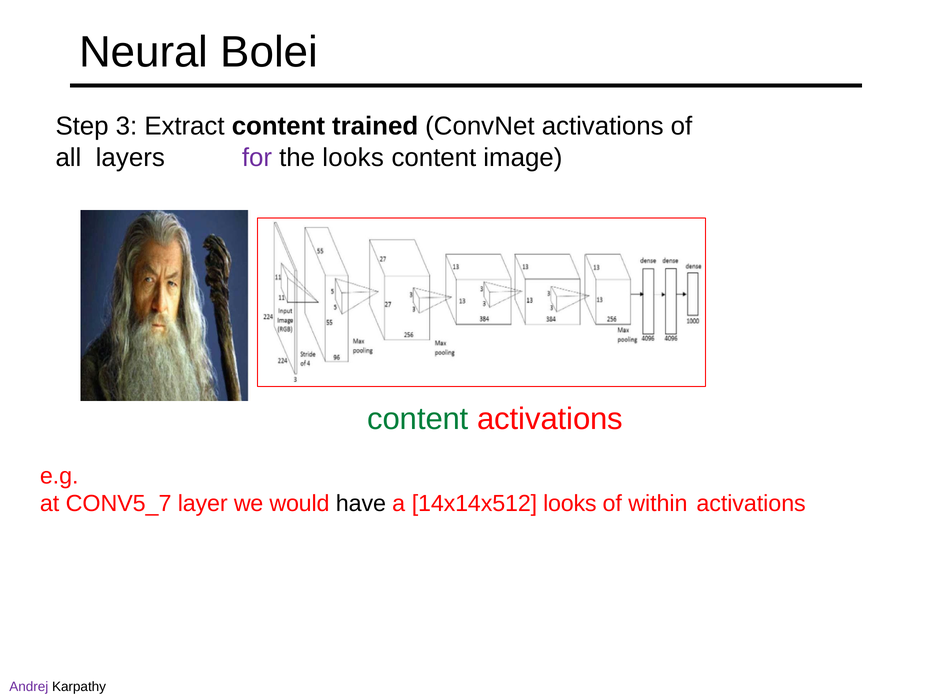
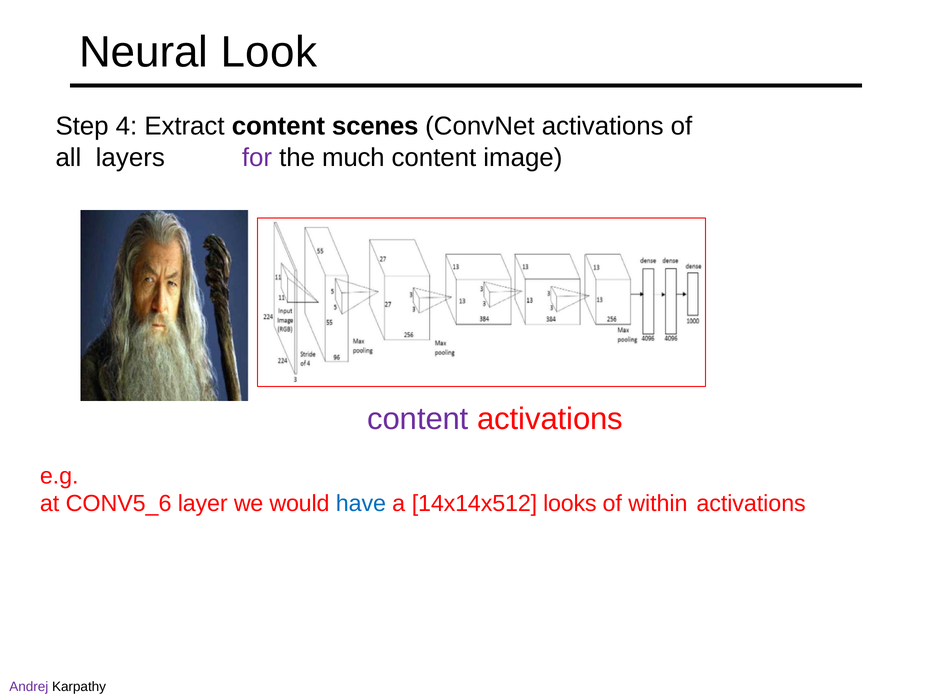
Bolei: Bolei -> Look
3: 3 -> 4
trained: trained -> scenes
the looks: looks -> much
content at (418, 419) colour: green -> purple
CONV5_7: CONV5_7 -> CONV5_6
have colour: black -> blue
